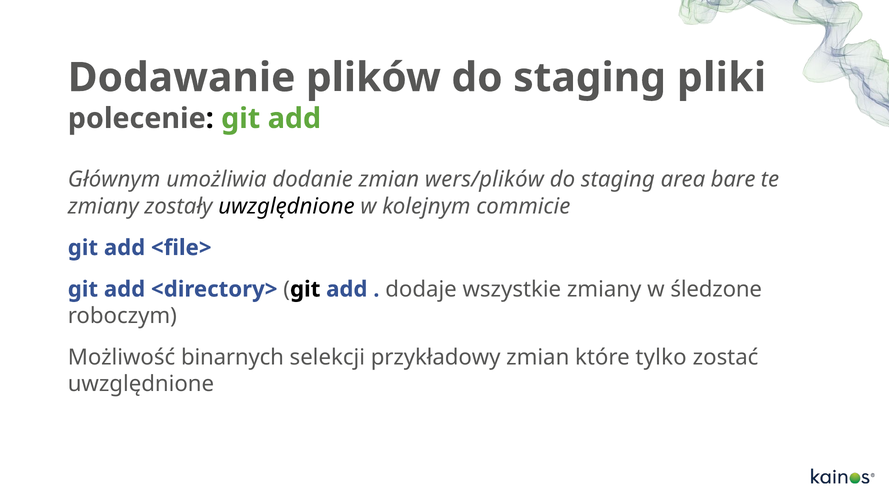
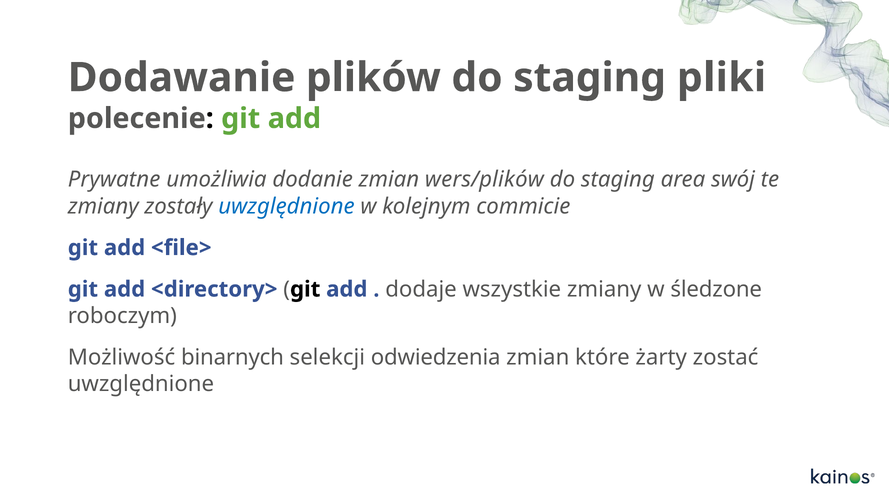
Głównym: Głównym -> Prywatne
bare: bare -> swój
uwzględnione at (286, 206) colour: black -> blue
przykładowy: przykładowy -> odwiedzenia
tylko: tylko -> żarty
